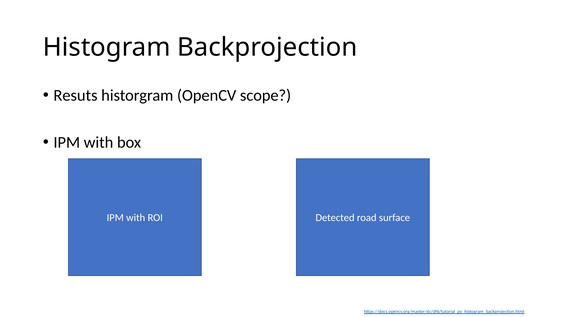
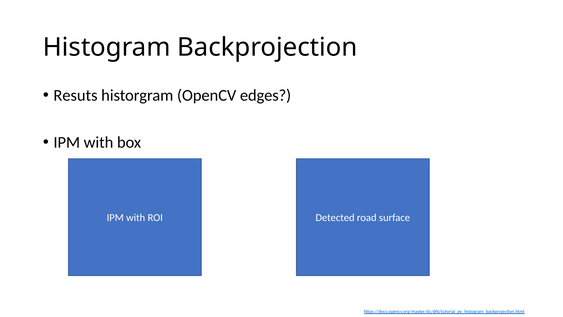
scope: scope -> edges
